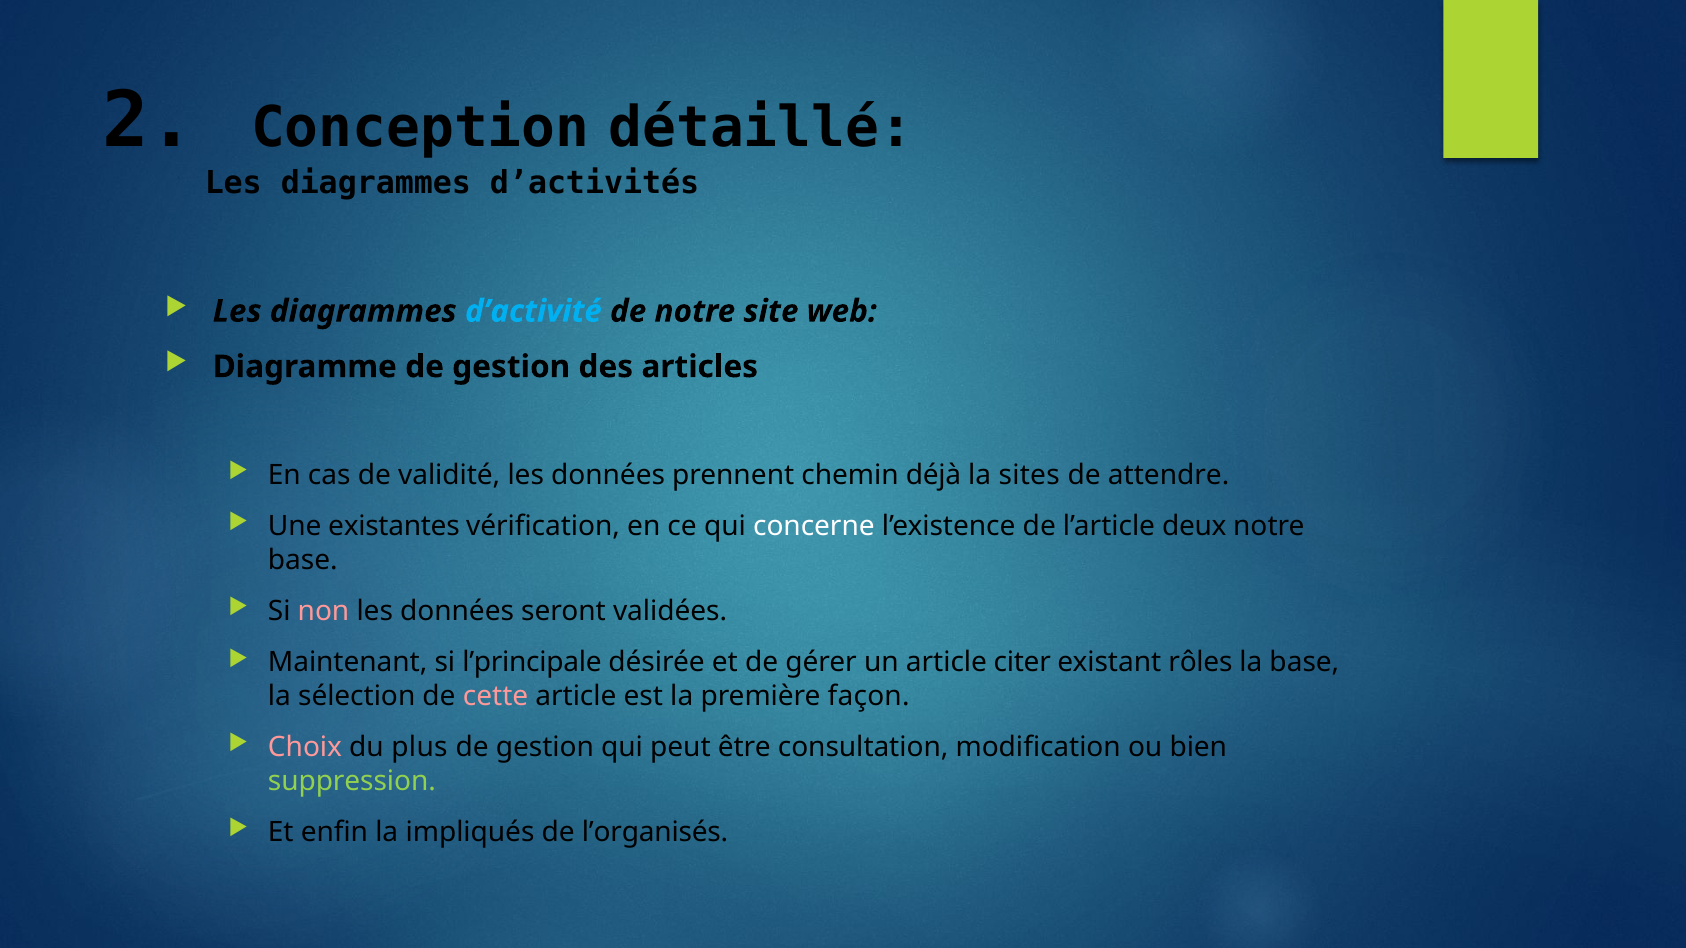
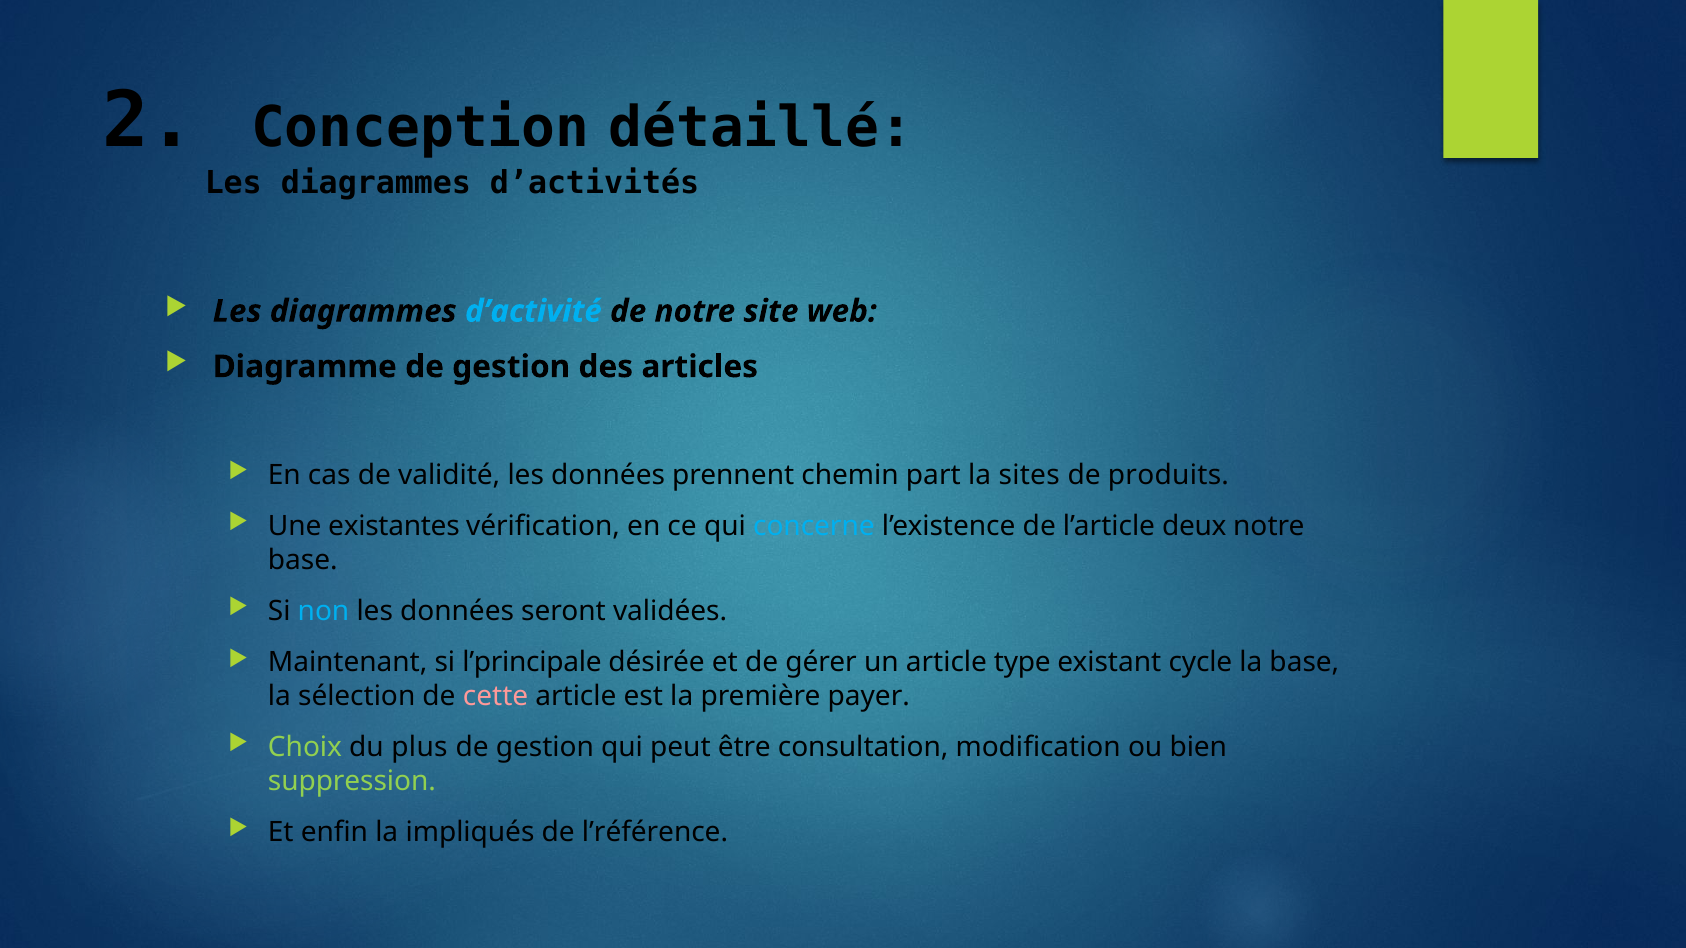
déjà: déjà -> part
attendre: attendre -> produits
concerne colour: white -> light blue
non colour: pink -> light blue
citer: citer -> type
rôles: rôles -> cycle
façon: façon -> payer
Choix colour: pink -> light green
l’organisés: l’organisés -> l’référence
